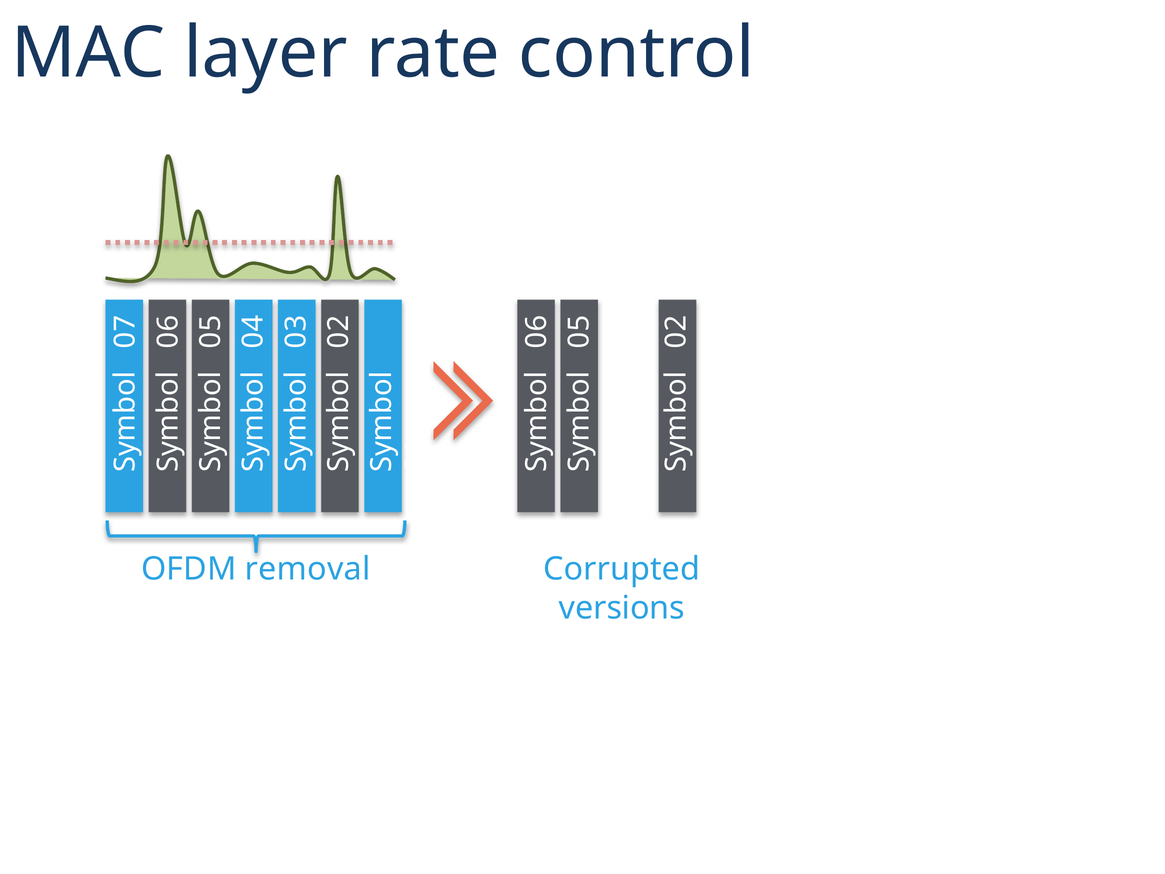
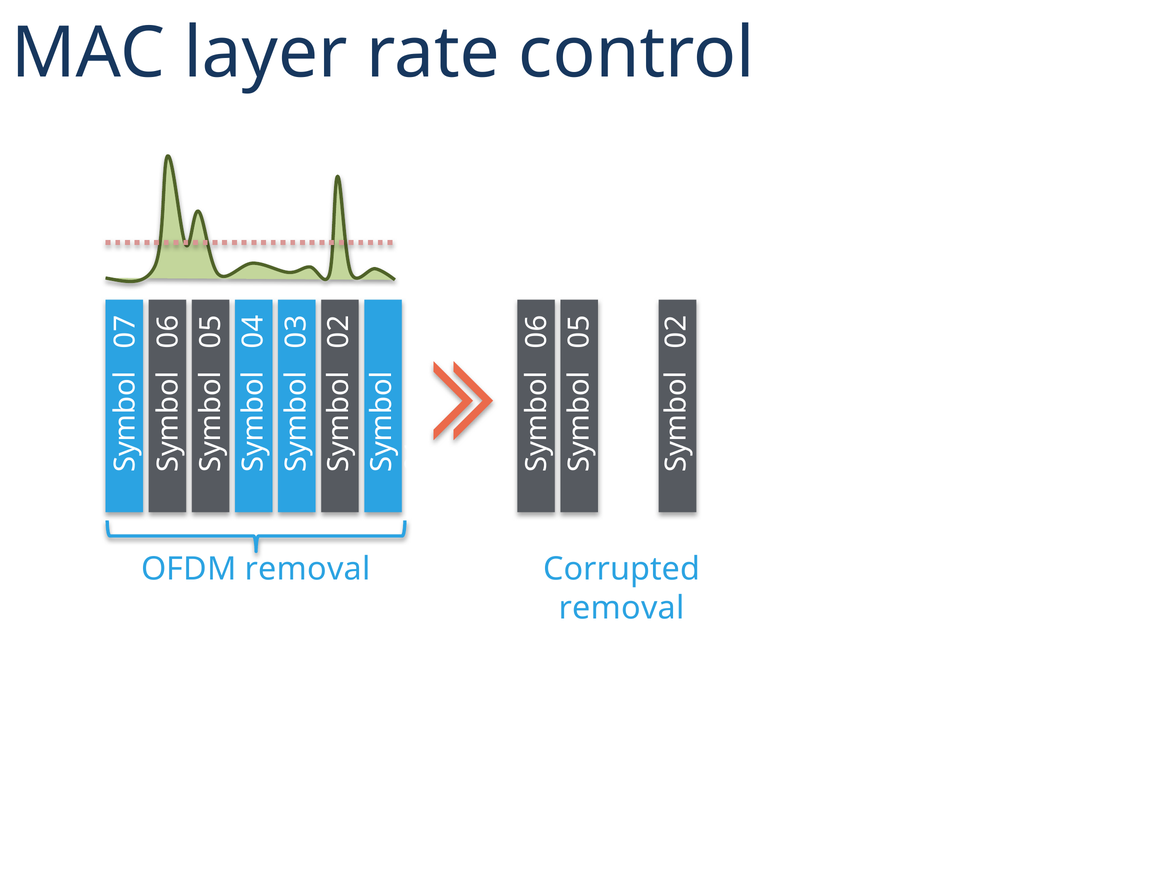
versions at (622, 608): versions -> removal
